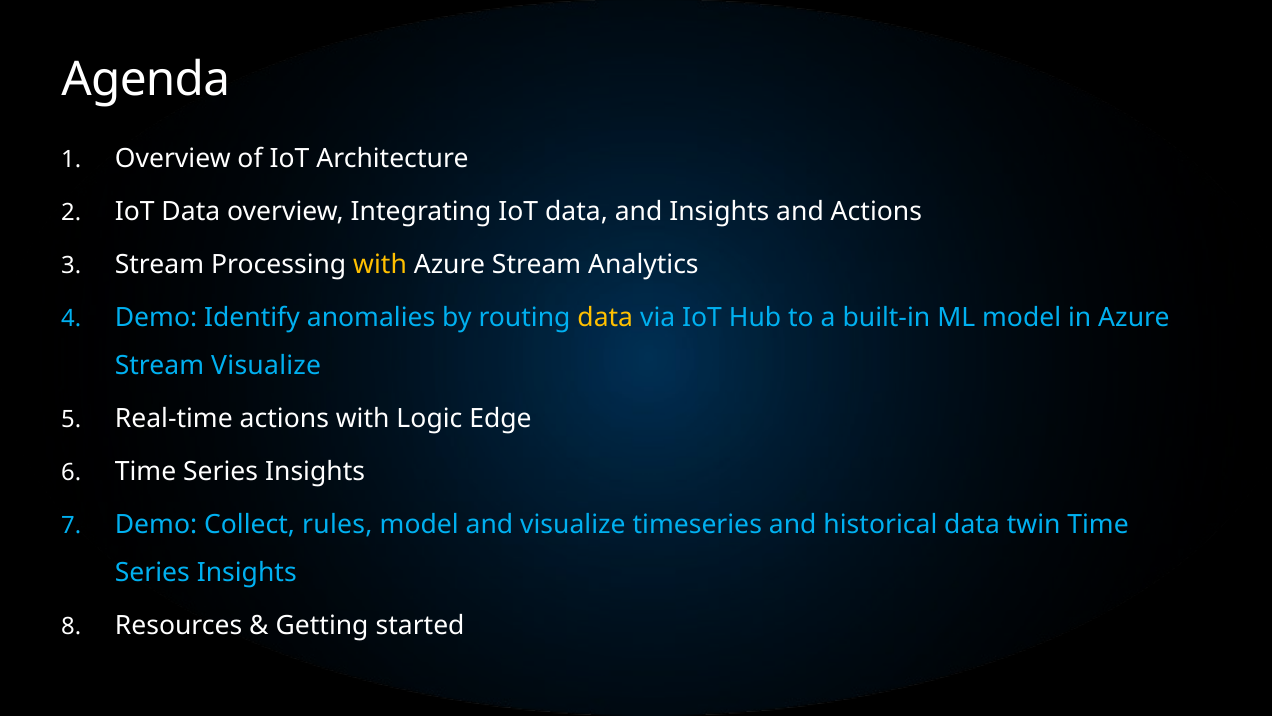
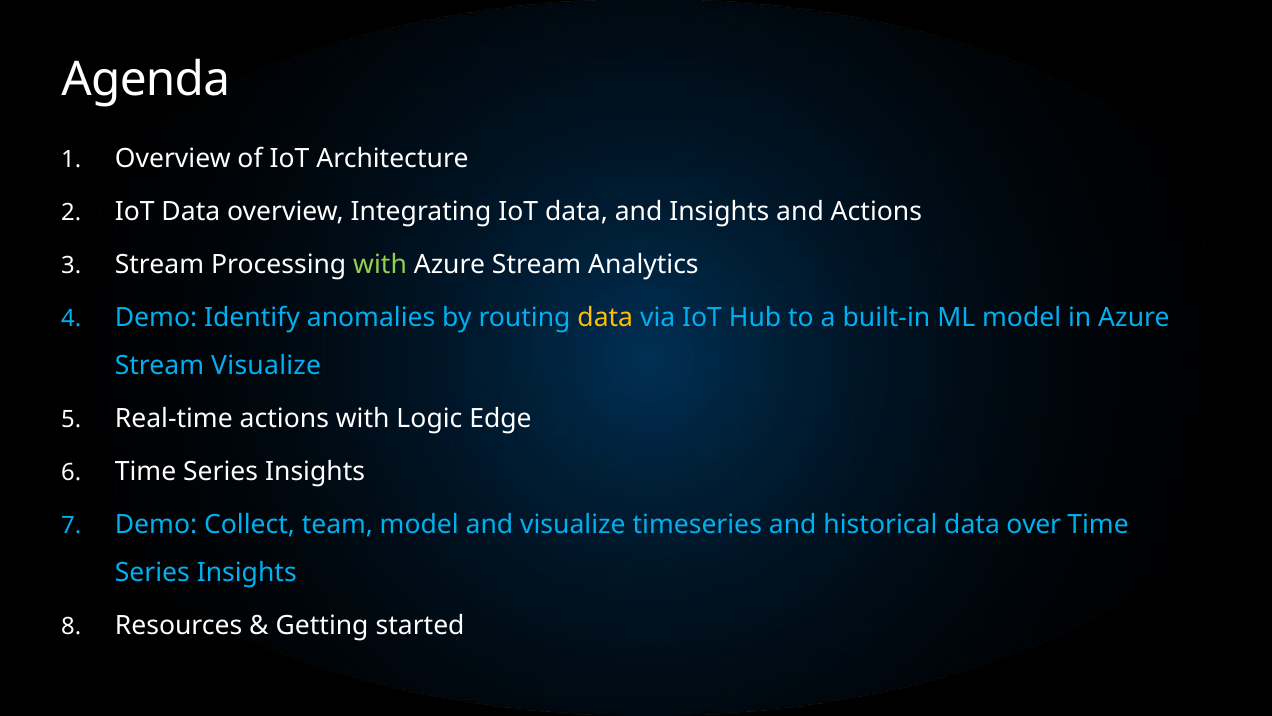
with at (380, 265) colour: yellow -> light green
rules: rules -> team
twin: twin -> over
